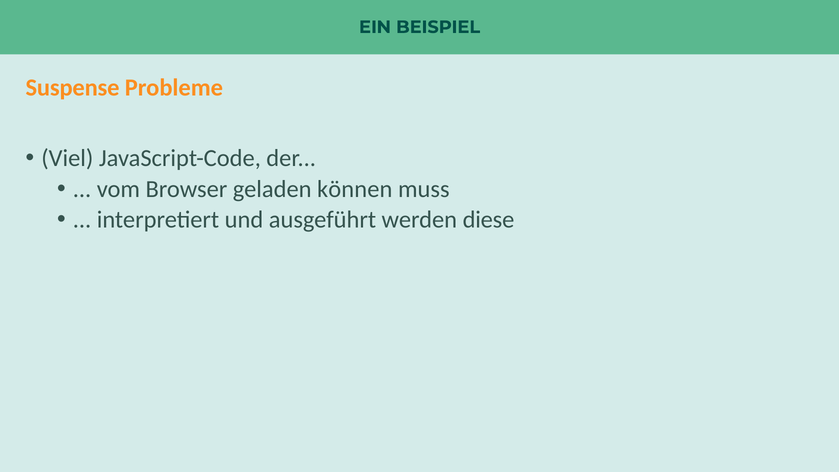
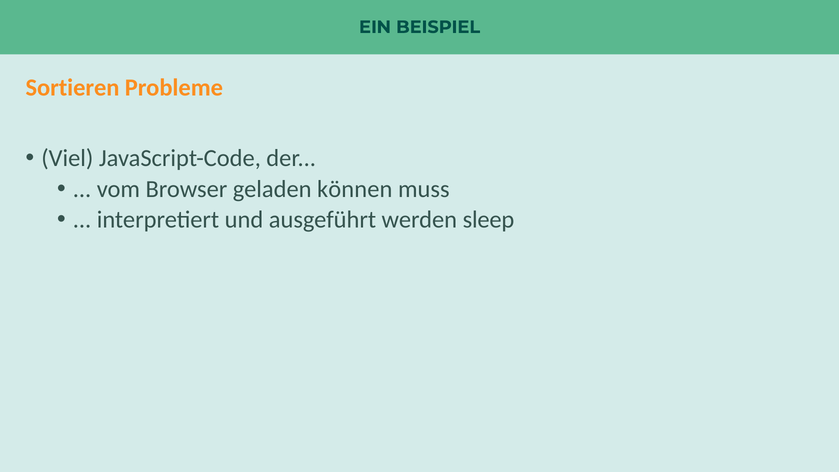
Suspense: Suspense -> Sortieren
diese: diese -> sleep
